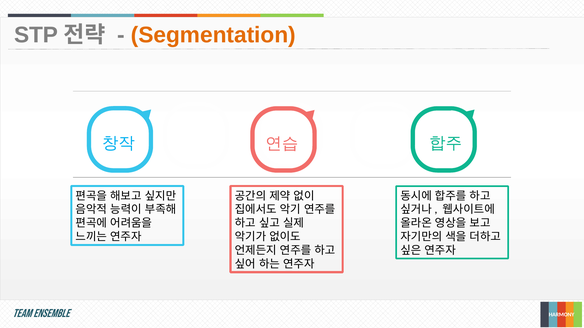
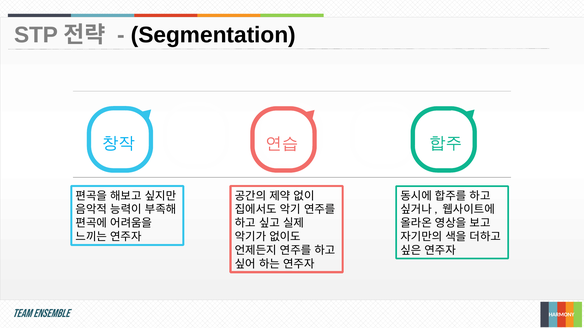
Segmentation colour: orange -> black
